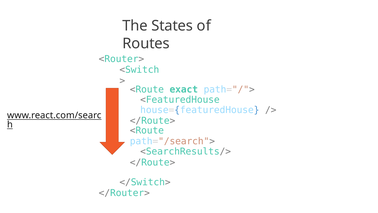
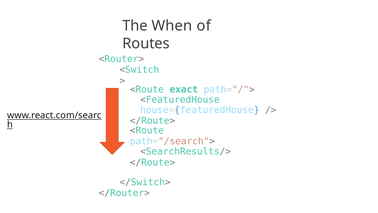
States: States -> When
